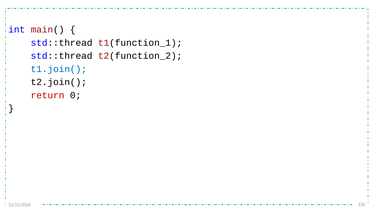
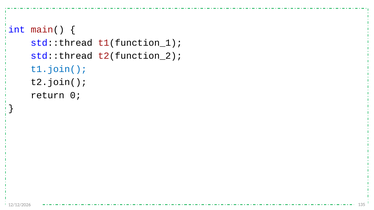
return colour: red -> black
